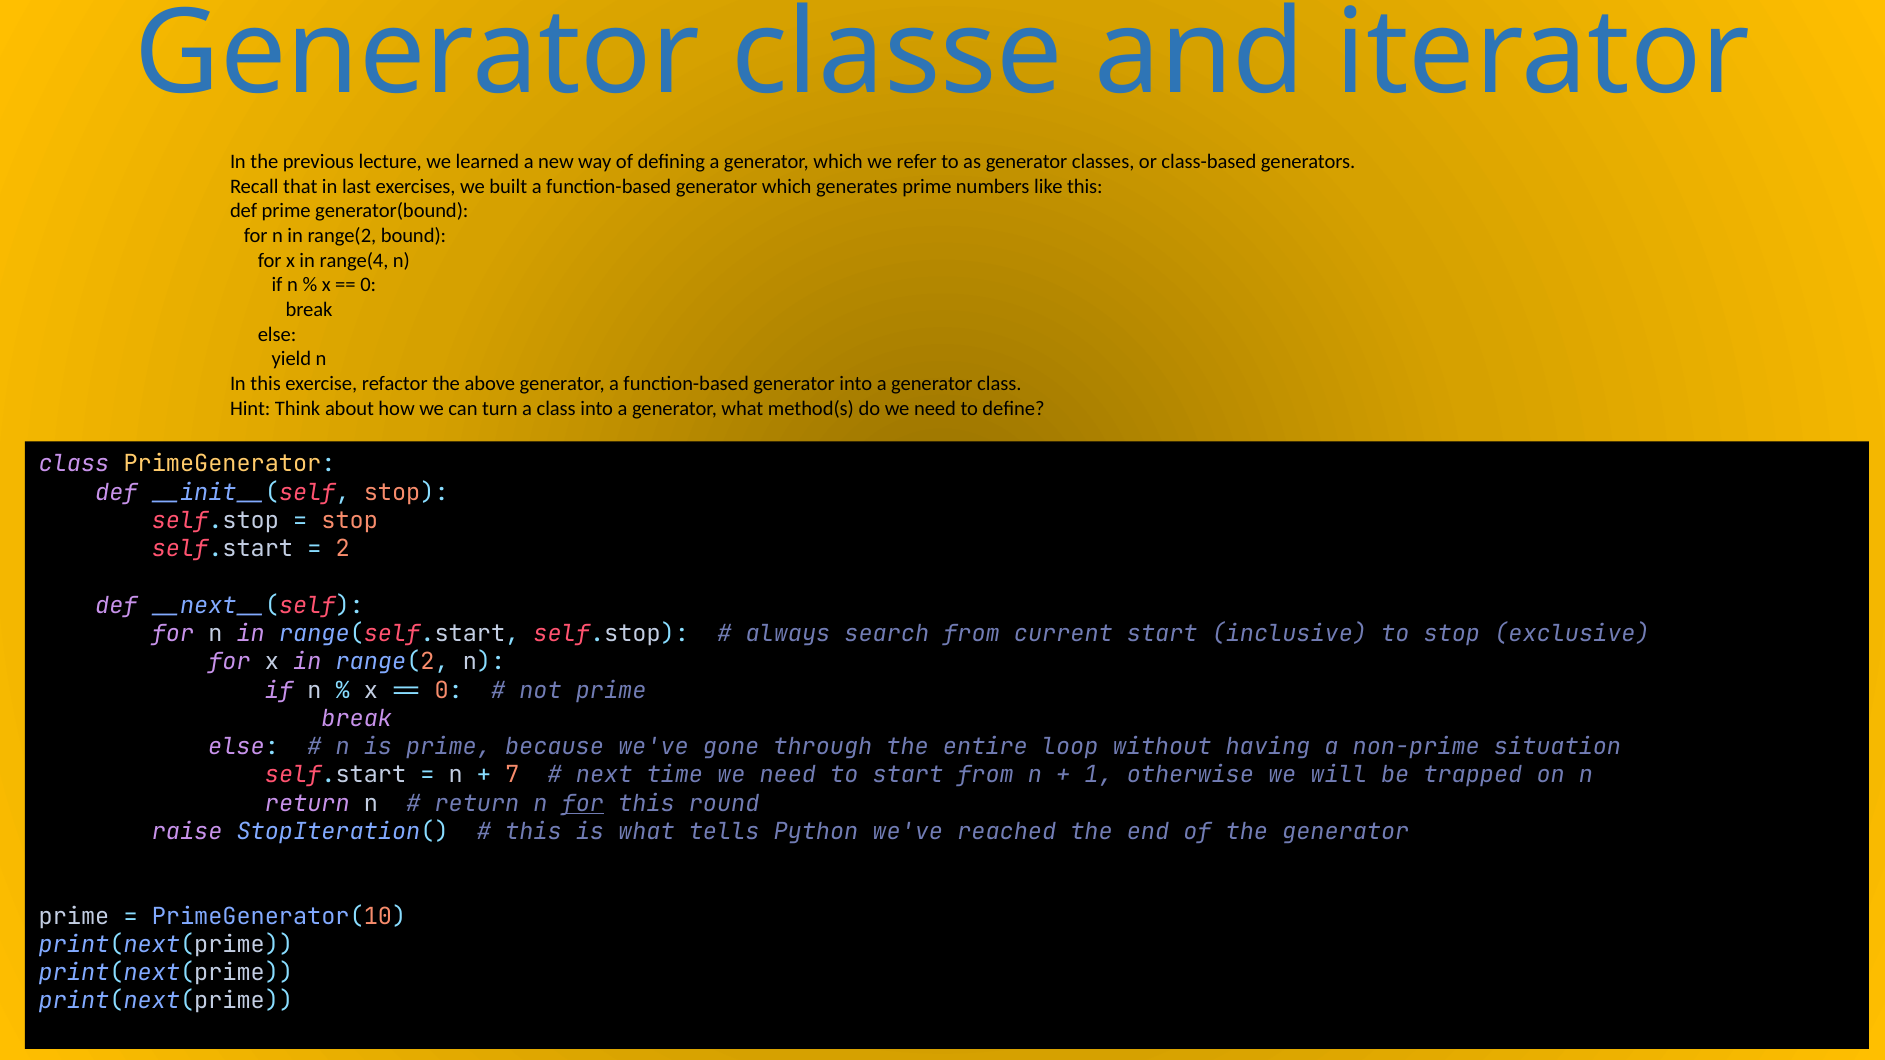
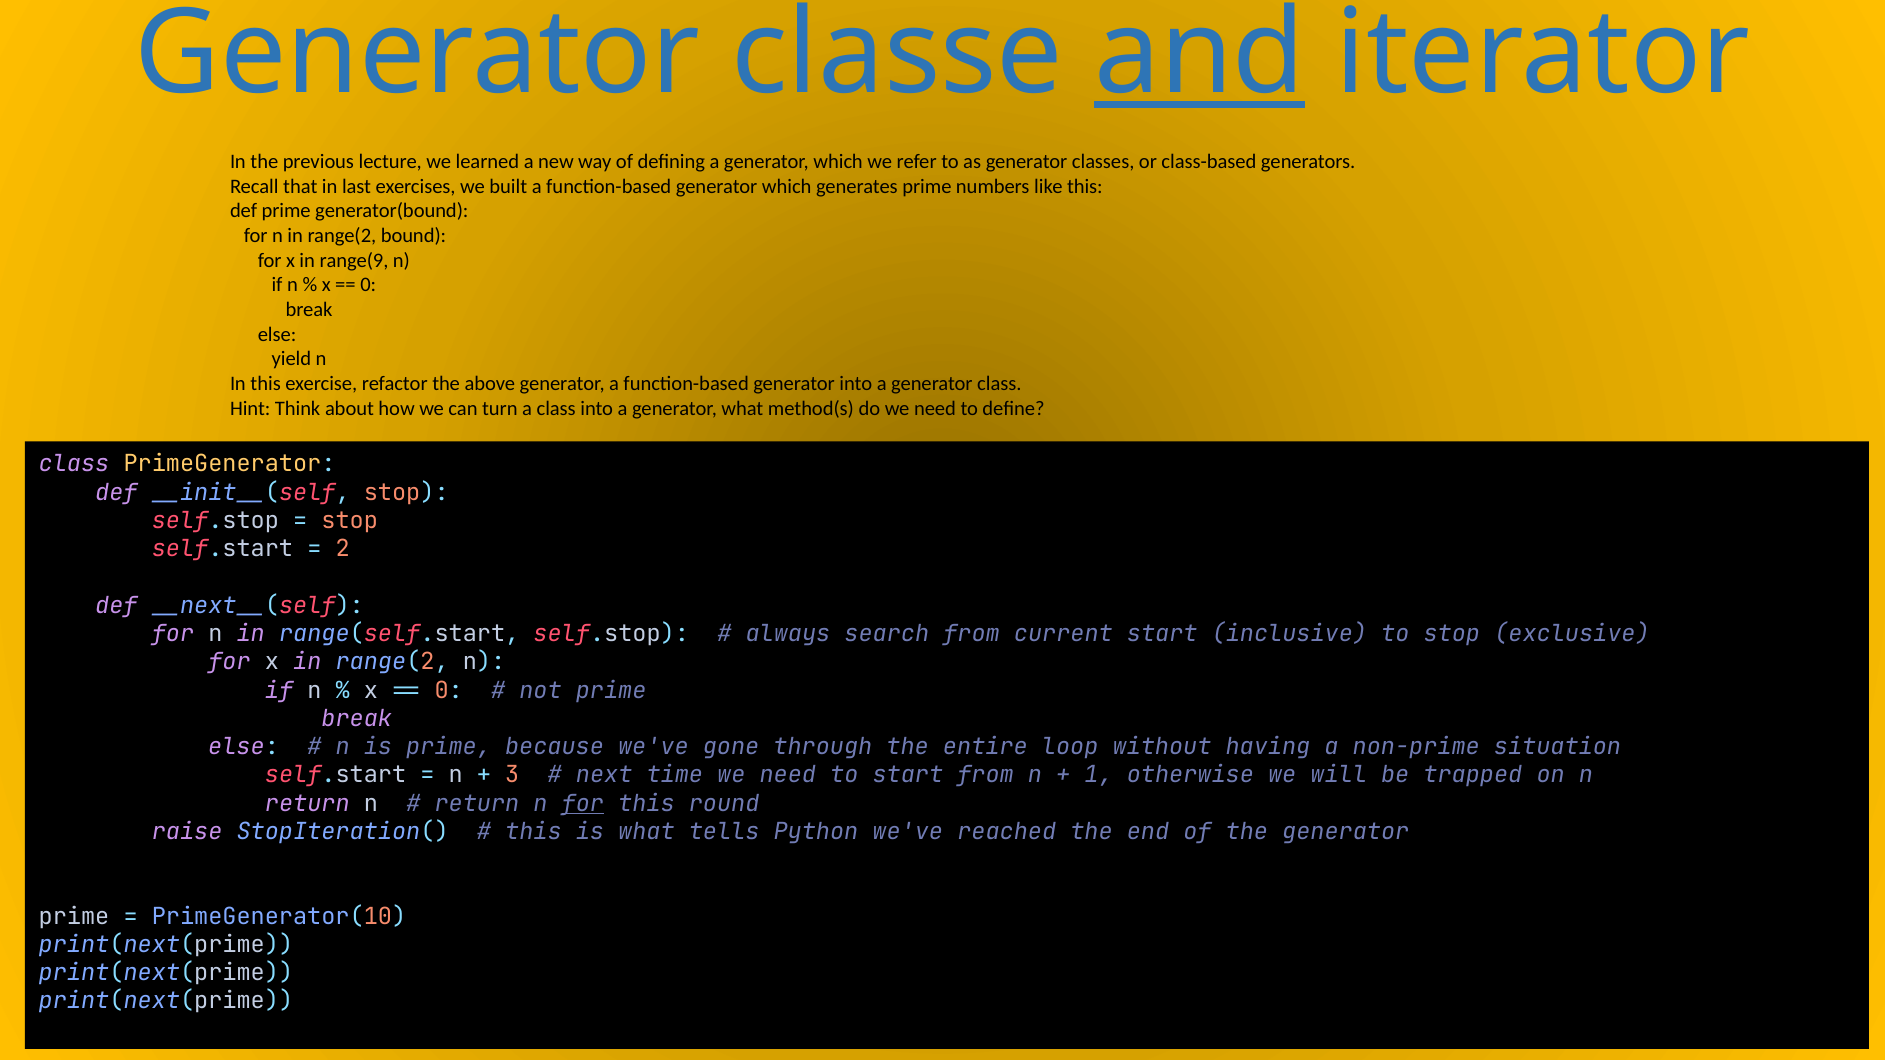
and underline: none -> present
range(4: range(4 -> range(9
7: 7 -> 3
